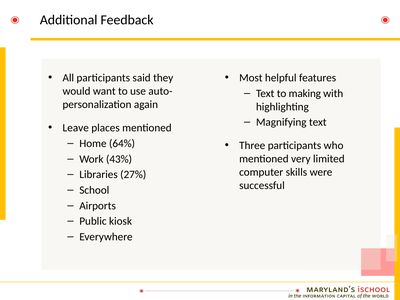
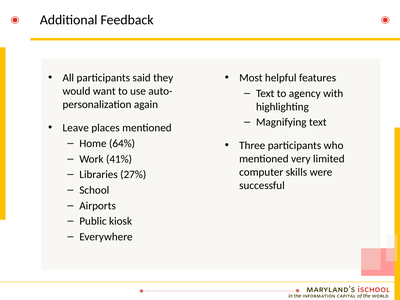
making: making -> agency
43%: 43% -> 41%
